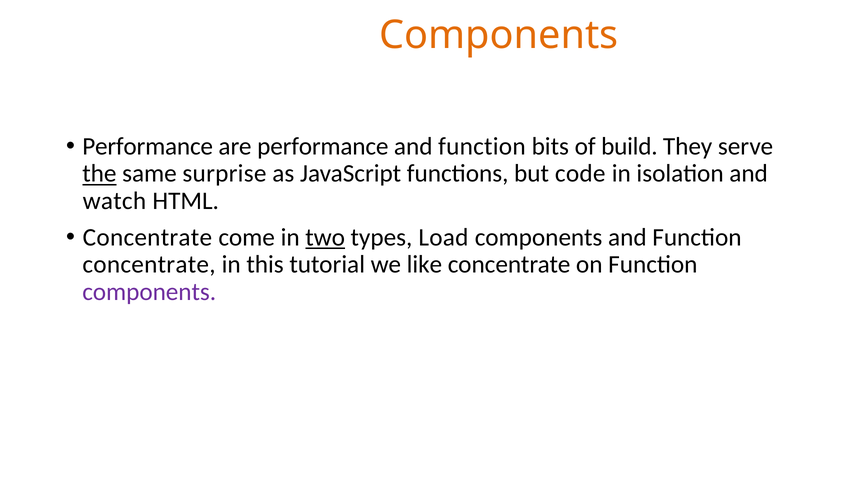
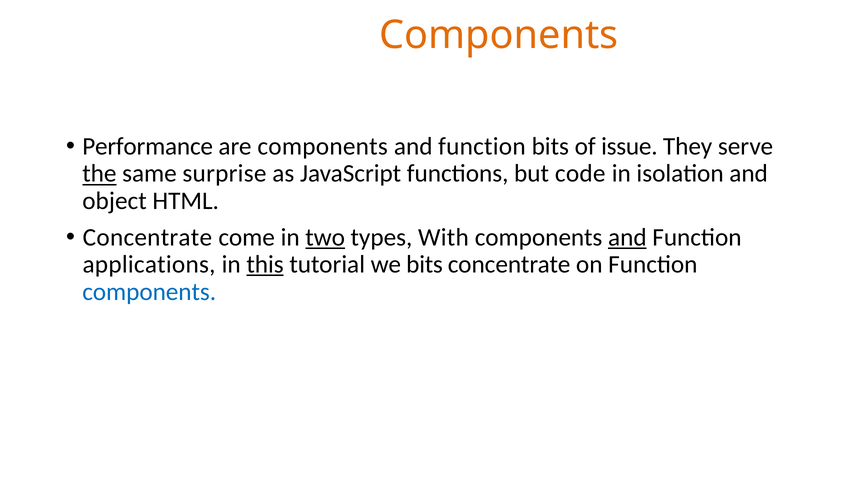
are performance: performance -> components
build: build -> issue
watch: watch -> object
Load: Load -> With
and at (627, 237) underline: none -> present
concentrate at (149, 265): concentrate -> applications
this underline: none -> present
we like: like -> bits
components at (149, 292) colour: purple -> blue
